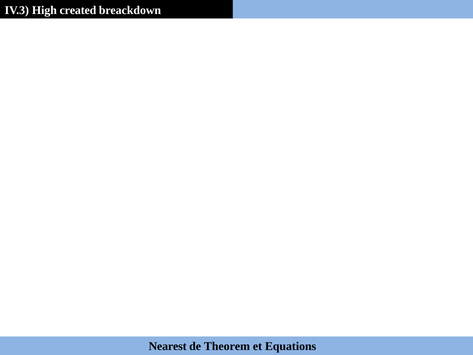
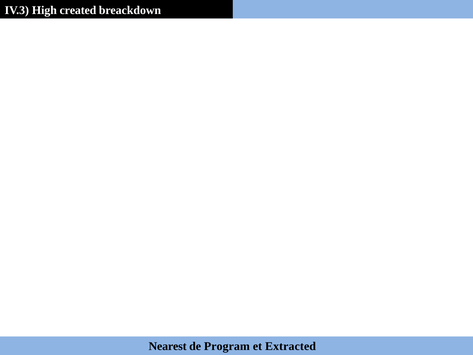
Theorem: Theorem -> Program
Equations: Equations -> Extracted
